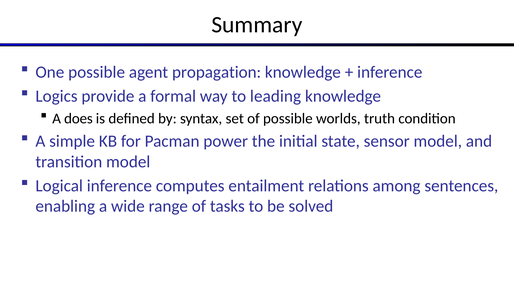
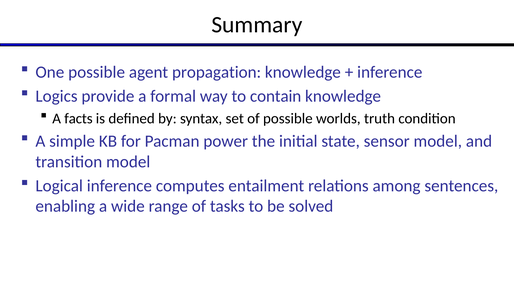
leading: leading -> contain
does: does -> facts
